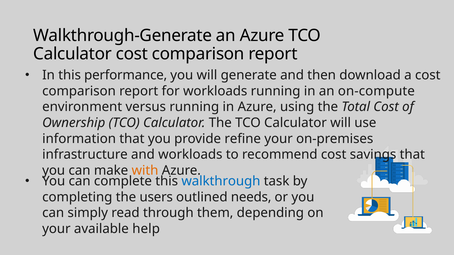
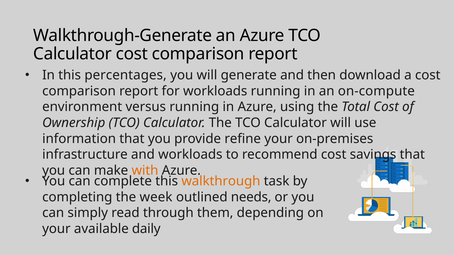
performance: performance -> percentages
walkthrough colour: blue -> orange
users: users -> week
help: help -> daily
